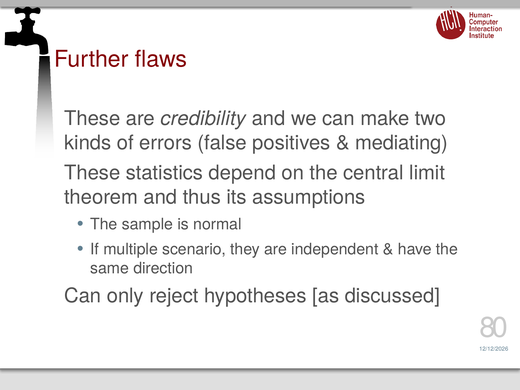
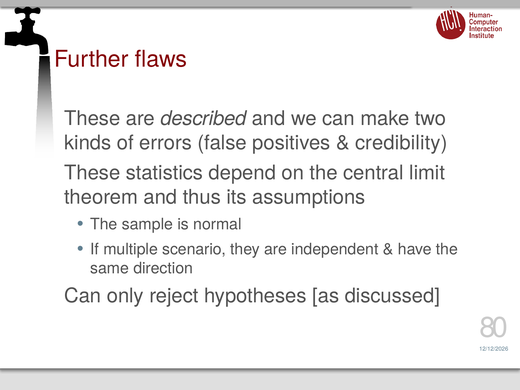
credibility: credibility -> described
mediating: mediating -> credibility
